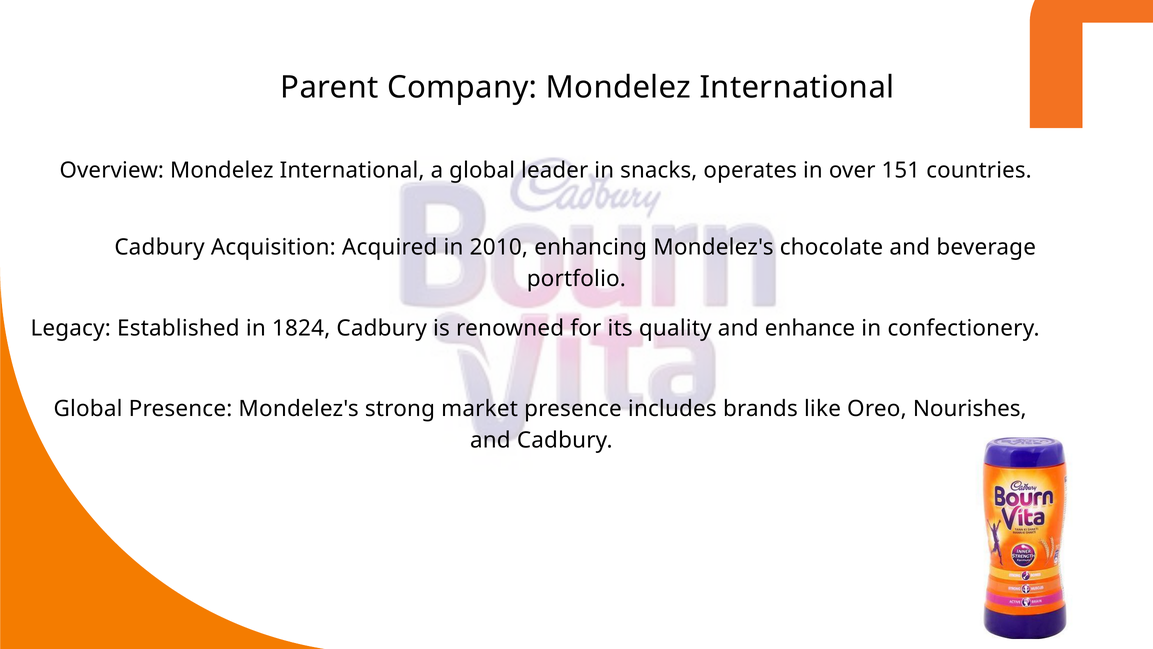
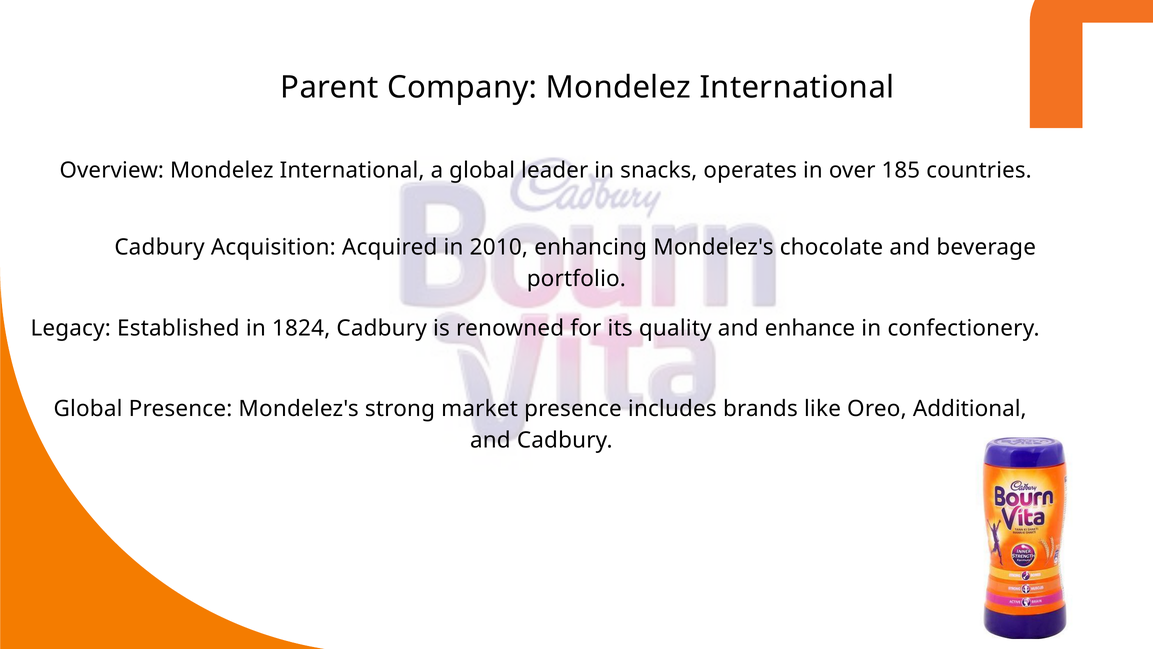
151: 151 -> 185
Nourishes: Nourishes -> Additional
